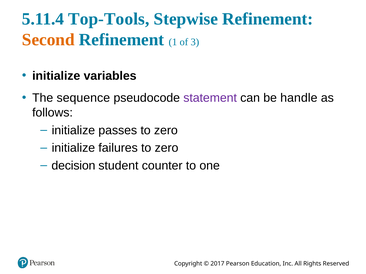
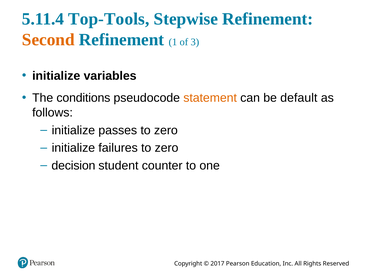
sequence: sequence -> conditions
statement colour: purple -> orange
handle: handle -> default
